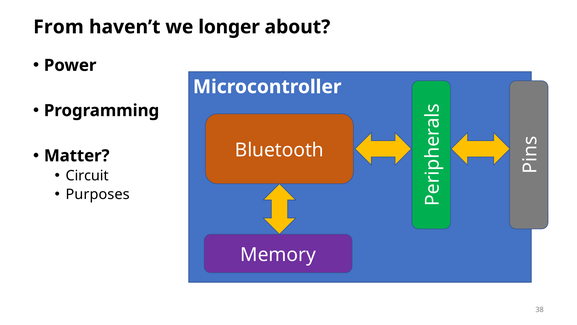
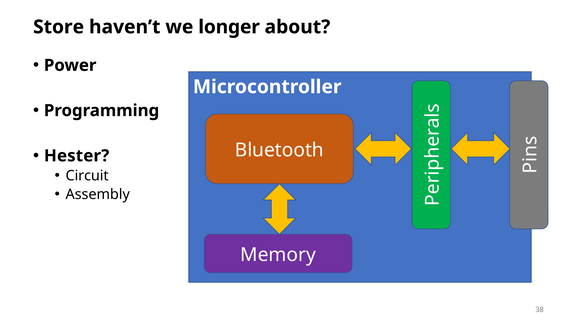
From: From -> Store
Matter: Matter -> Hester
Purposes: Purposes -> Assembly
